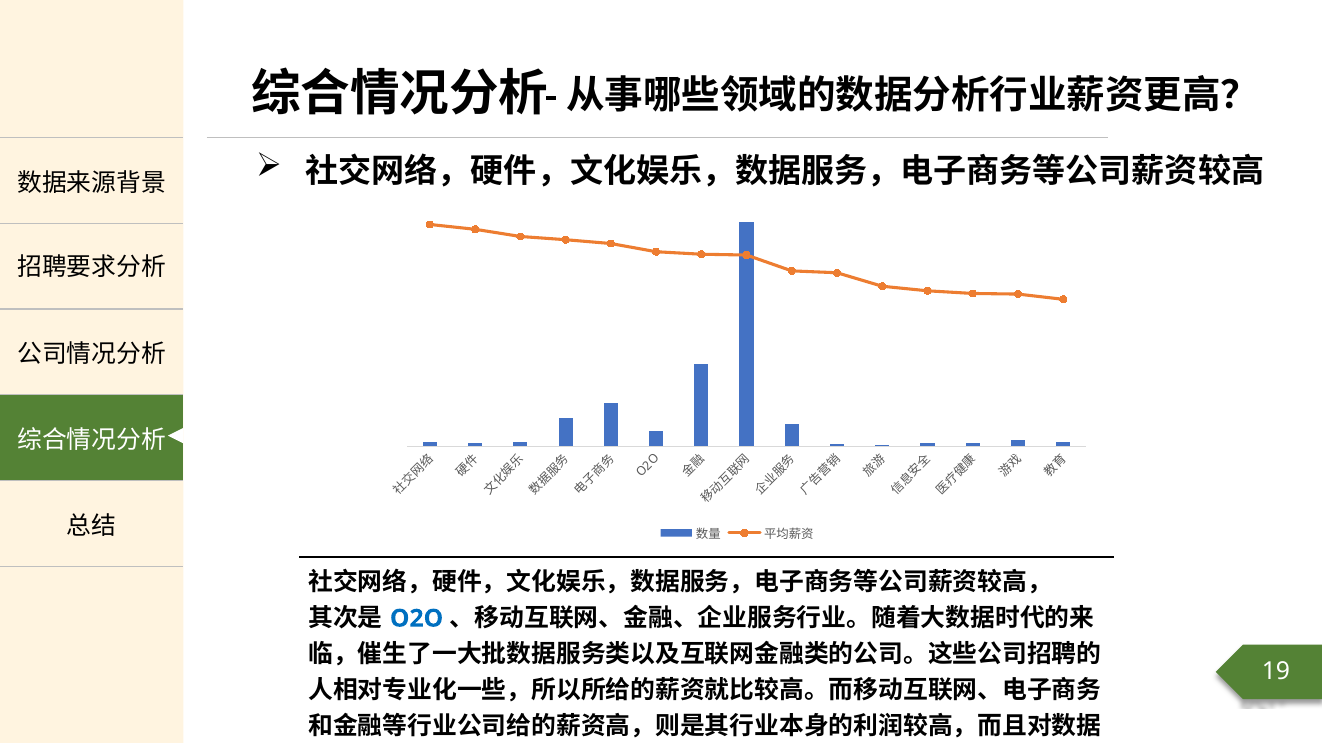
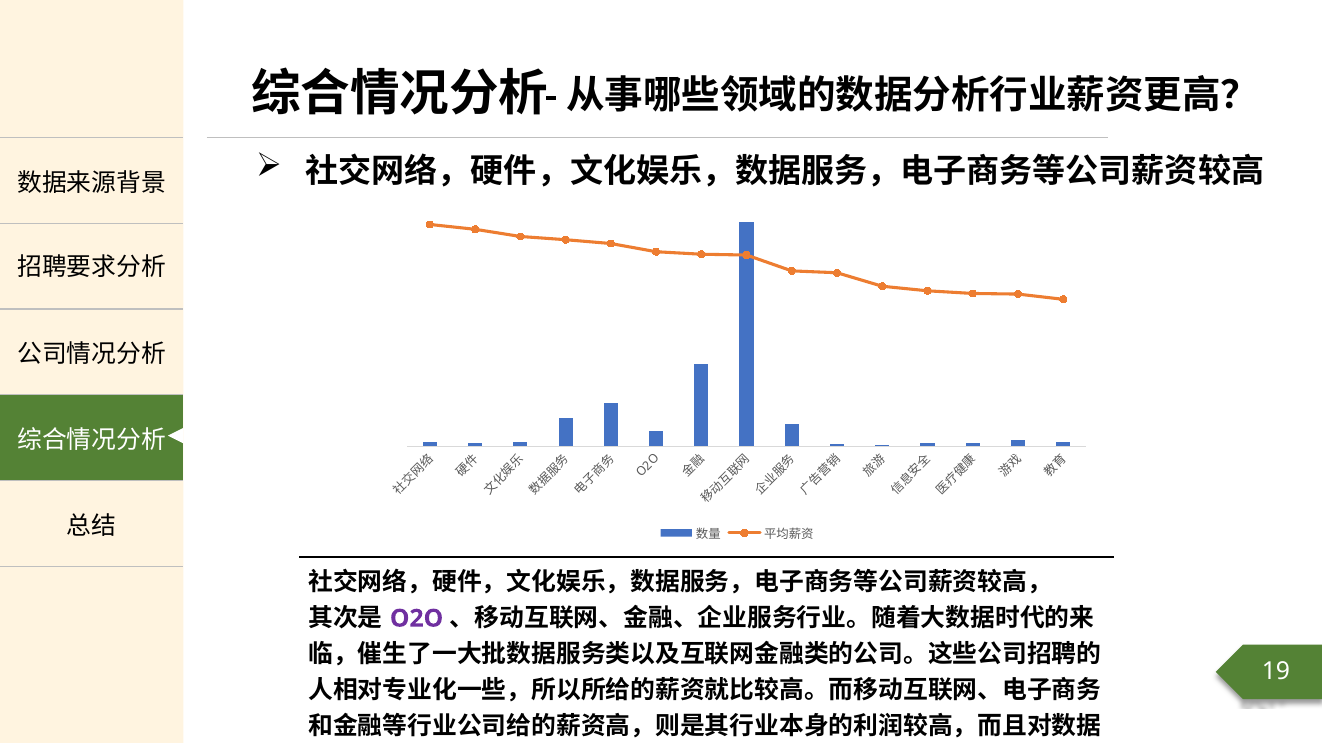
O2O colour: blue -> purple
